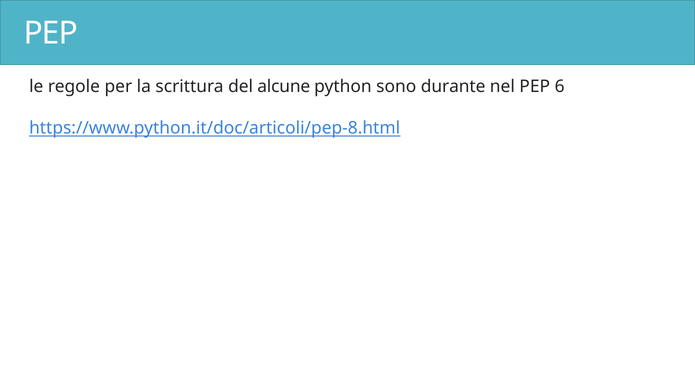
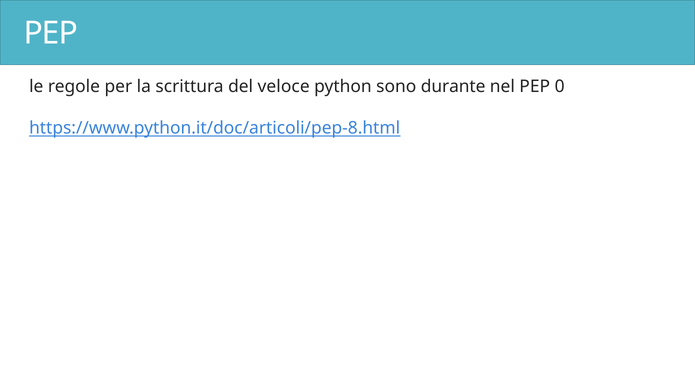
alcune: alcune -> veloce
6: 6 -> 0
